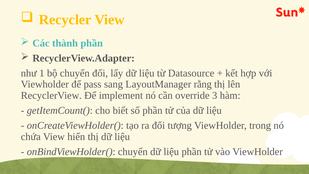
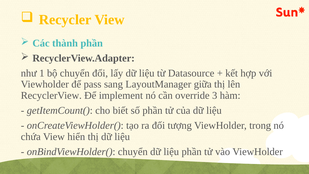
rằng: rằng -> giữa
